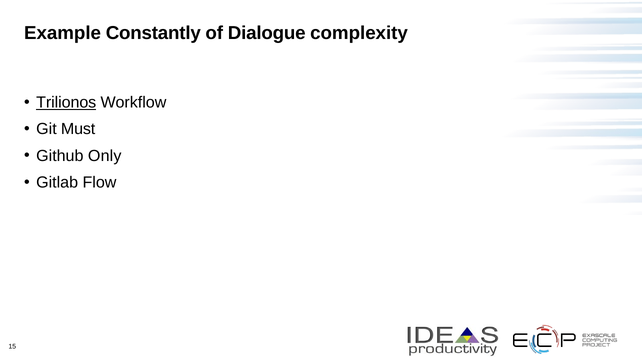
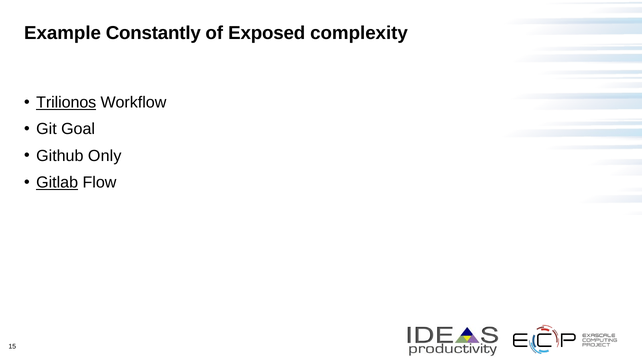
Dialogue: Dialogue -> Exposed
Must: Must -> Goal
Gitlab underline: none -> present
